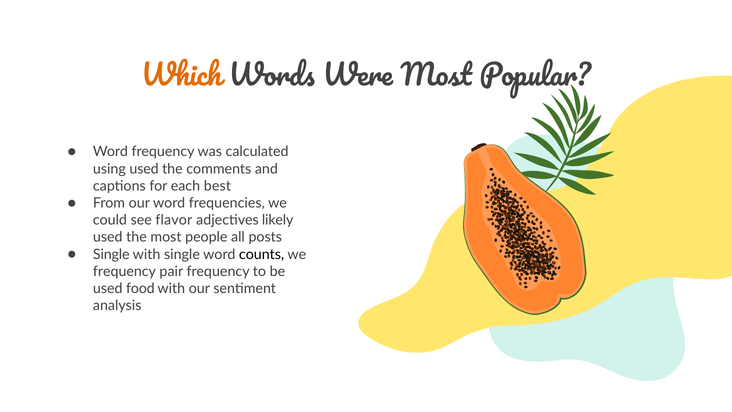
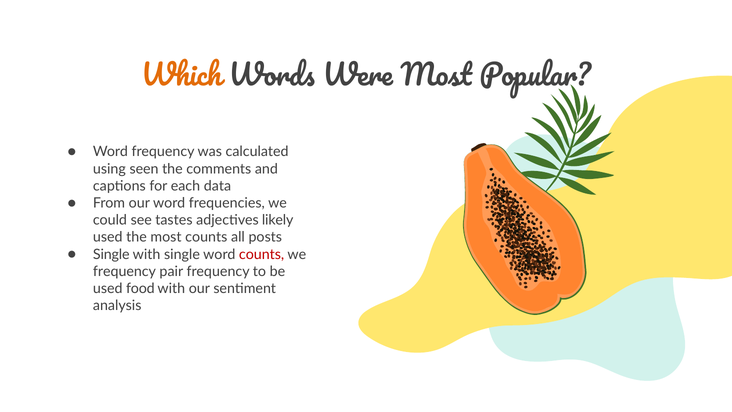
using used: used -> seen
best: best -> data
flavor: flavor -> tastes
most people: people -> counts
counts at (262, 254) colour: black -> red
